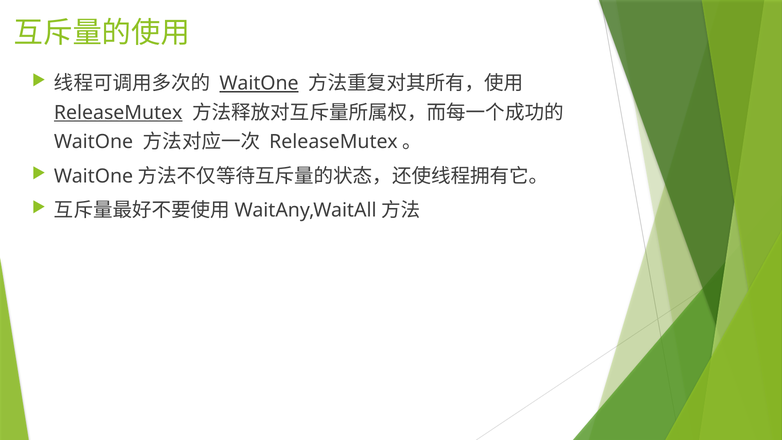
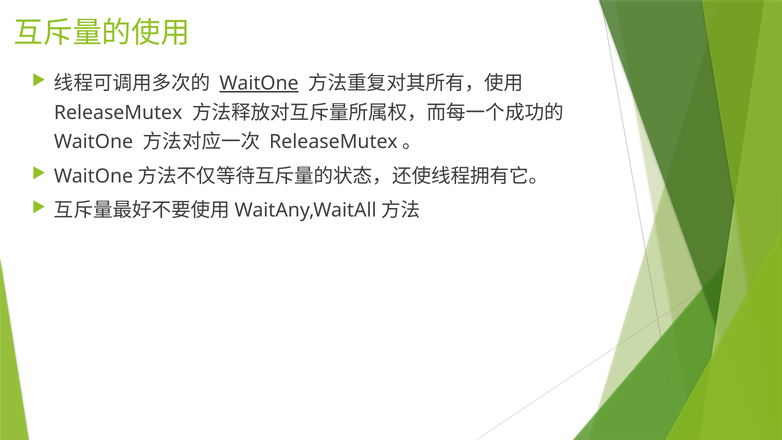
ReleaseMutex at (118, 113) underline: present -> none
